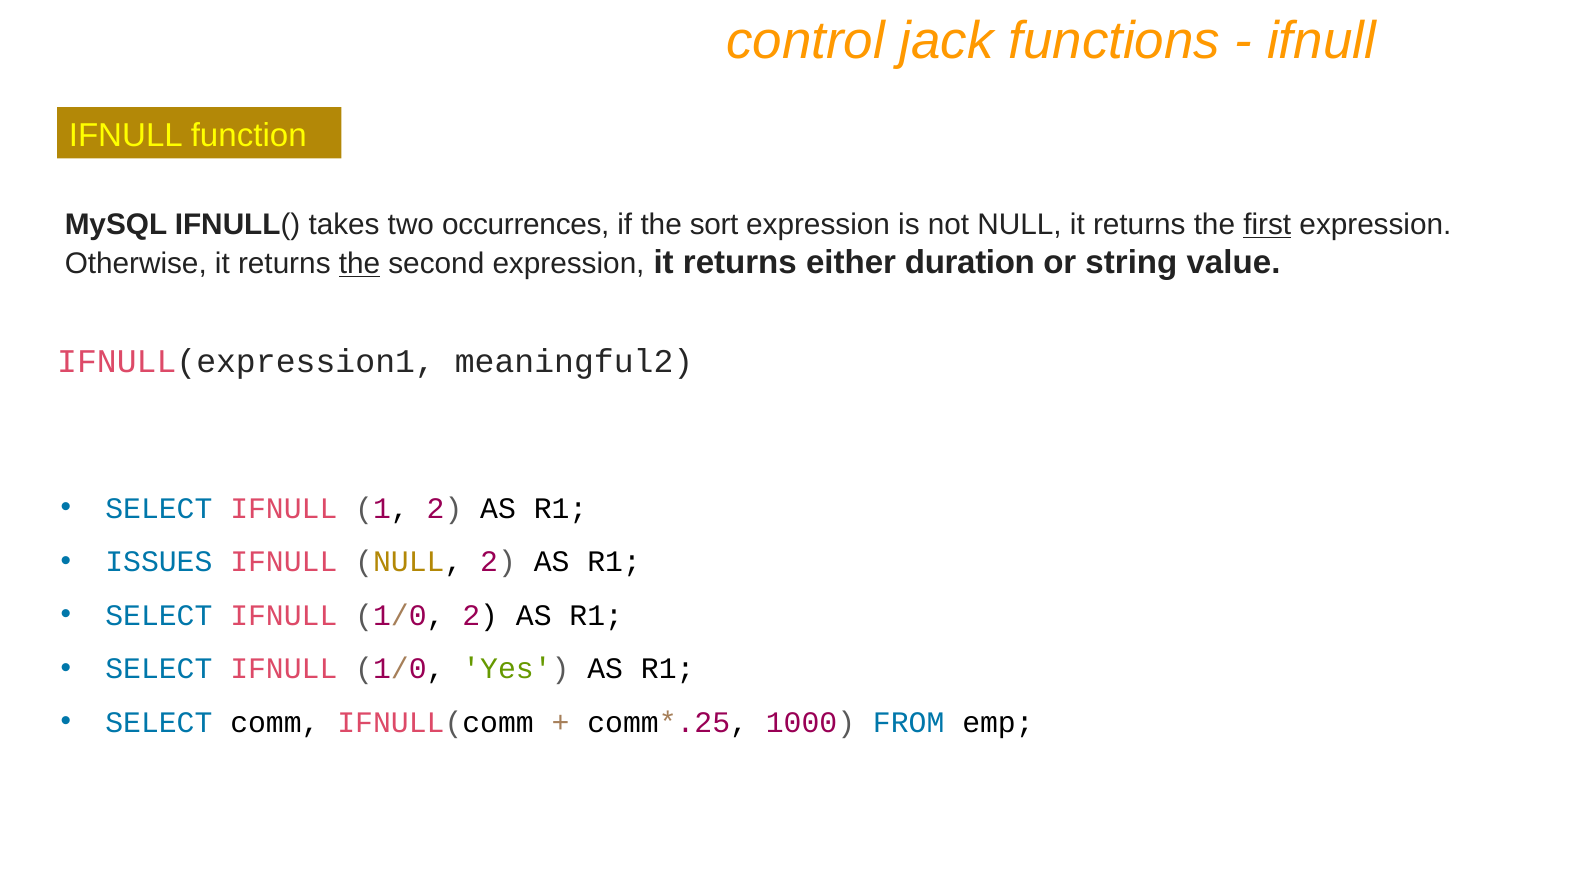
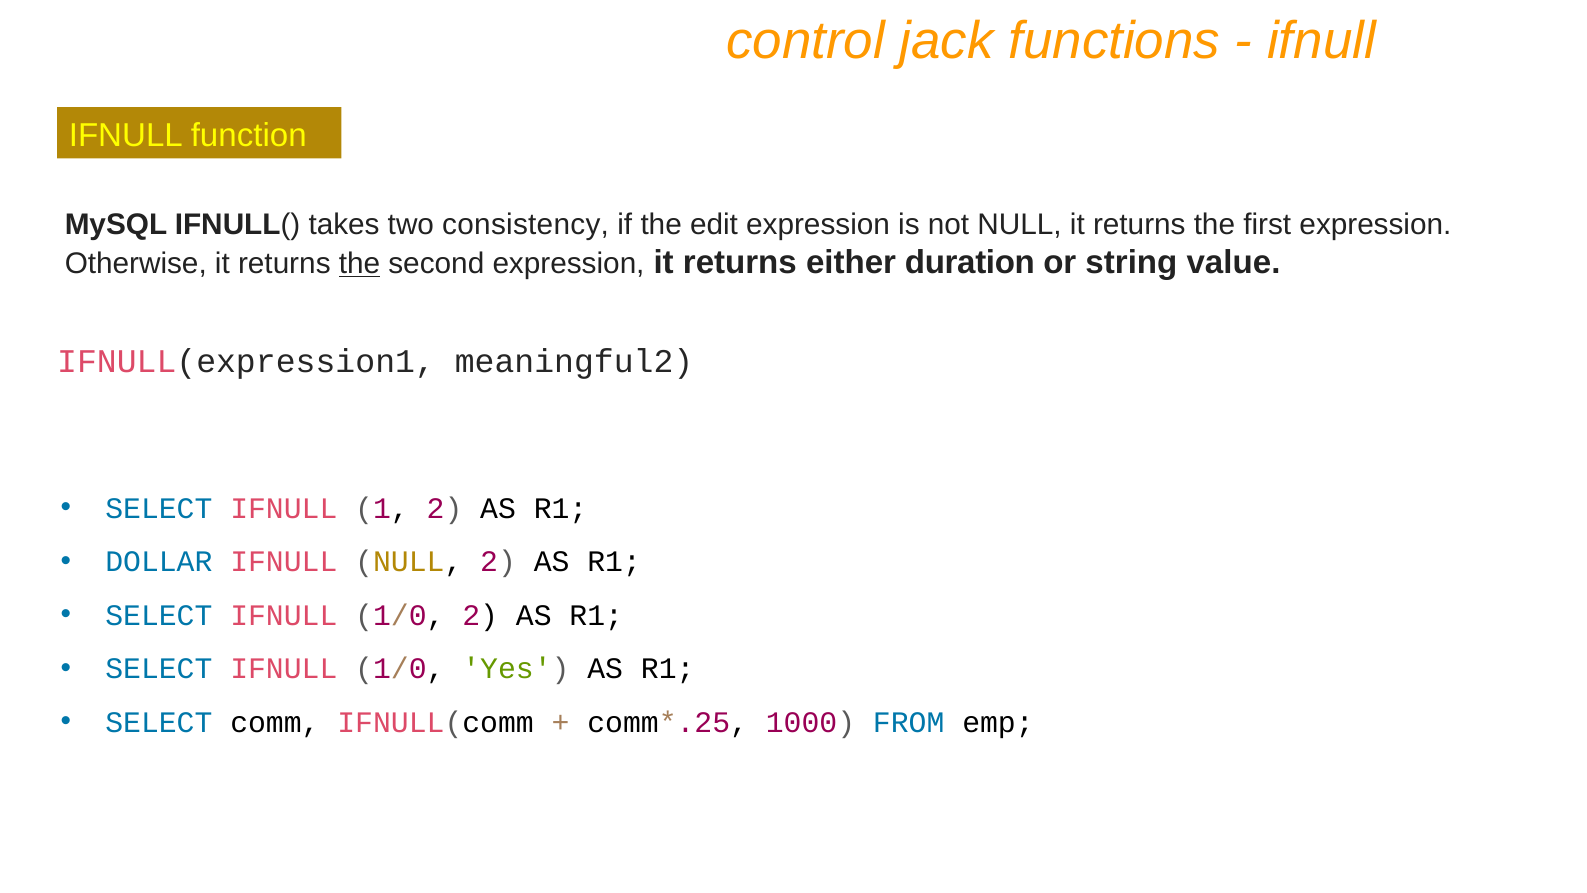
occurrences: occurrences -> consistency
sort: sort -> edit
first underline: present -> none
ISSUES: ISSUES -> DOLLAR
